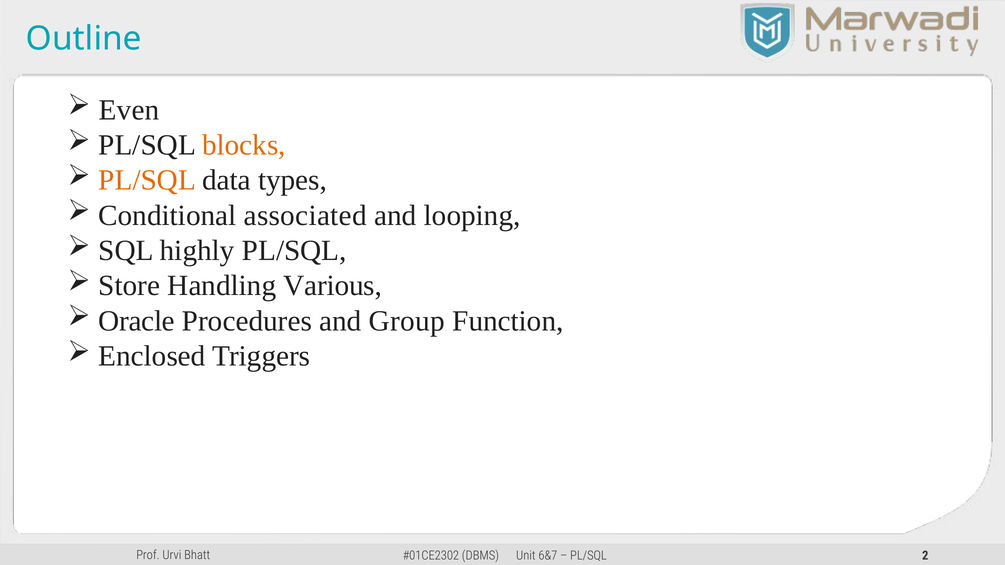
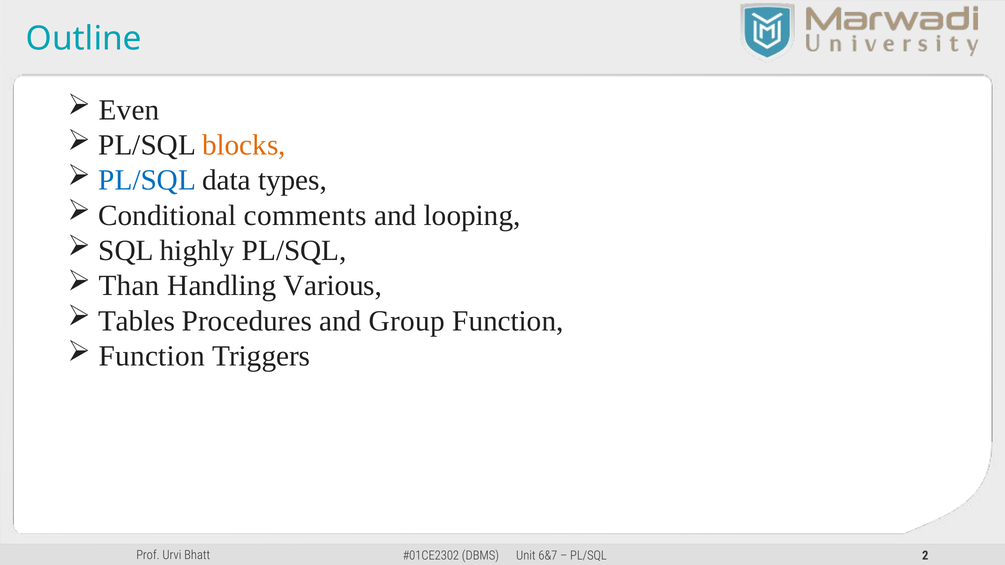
PL/SQL at (147, 180) colour: orange -> blue
associated: associated -> comments
Store: Store -> Than
Oracle: Oracle -> Tables
Enclosed at (152, 356): Enclosed -> Function
